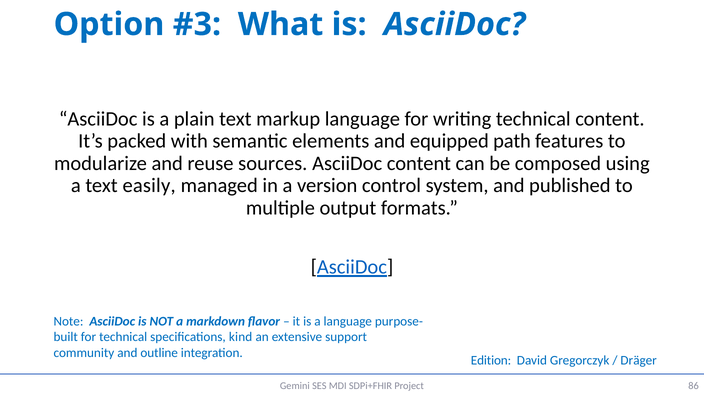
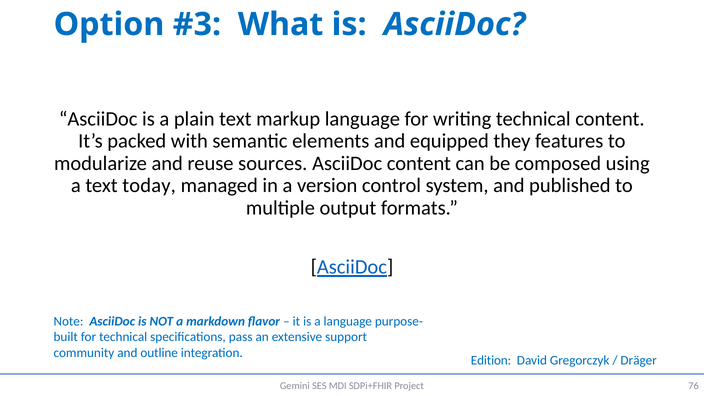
path: path -> they
easily: easily -> today
kind: kind -> pass
86: 86 -> 76
